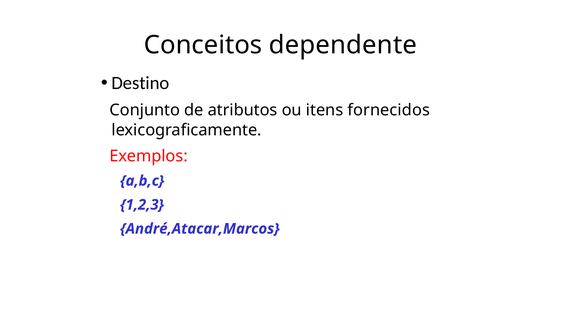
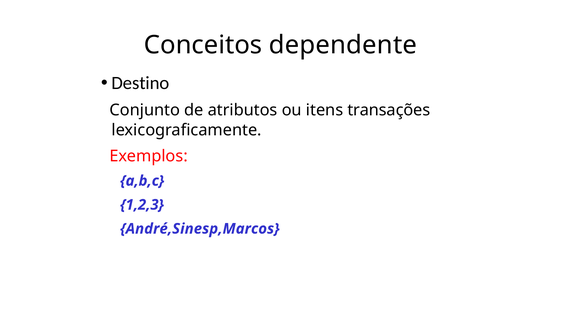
fornecidos: fornecidos -> transações
André,Atacar,Marcos: André,Atacar,Marcos -> André,Sinesp,Marcos
